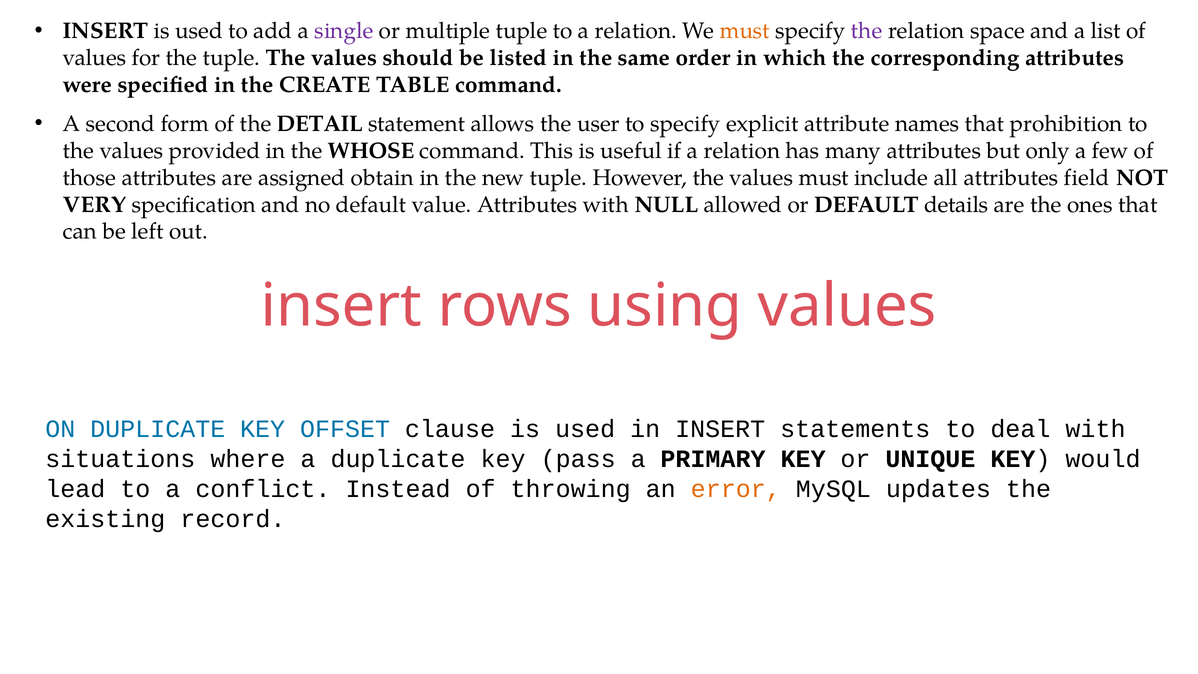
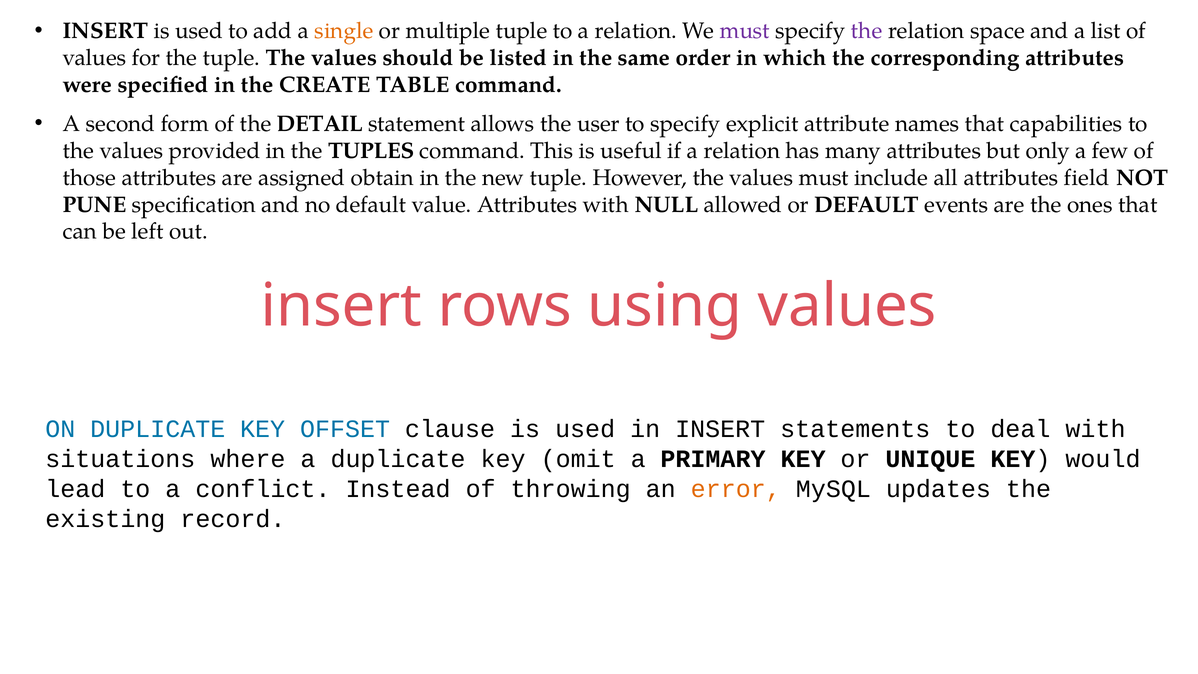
single colour: purple -> orange
must at (745, 31) colour: orange -> purple
prohibition: prohibition -> capabilities
WHOSE: WHOSE -> TUPLES
VERY: VERY -> PUNE
details: details -> events
pass: pass -> omit
